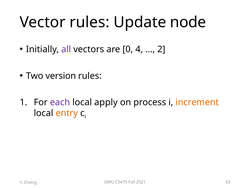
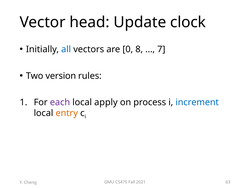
Vector rules: rules -> head
node: node -> clock
all colour: purple -> blue
4: 4 -> 8
2: 2 -> 7
increment colour: orange -> blue
